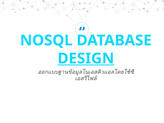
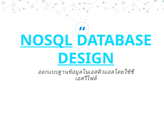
NOSQL underline: none -> present
